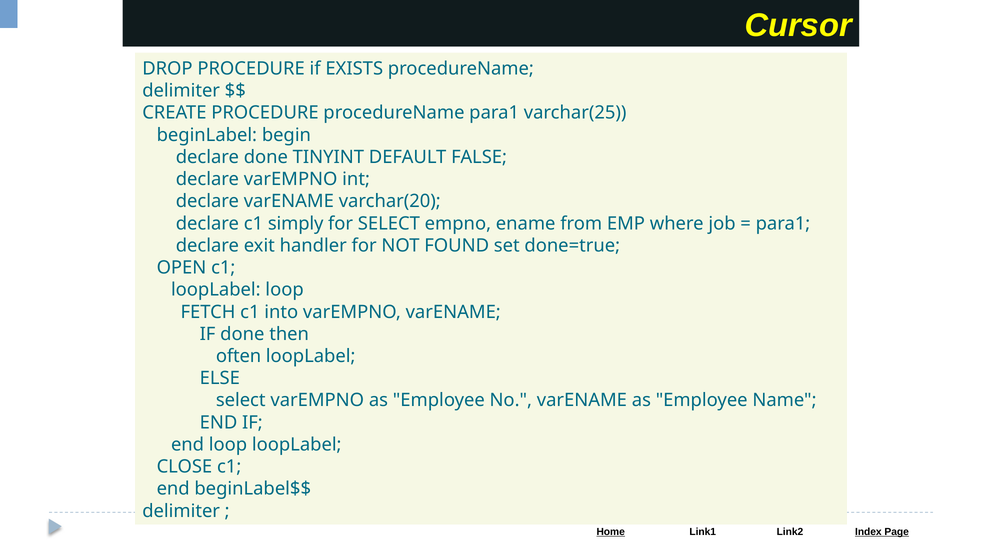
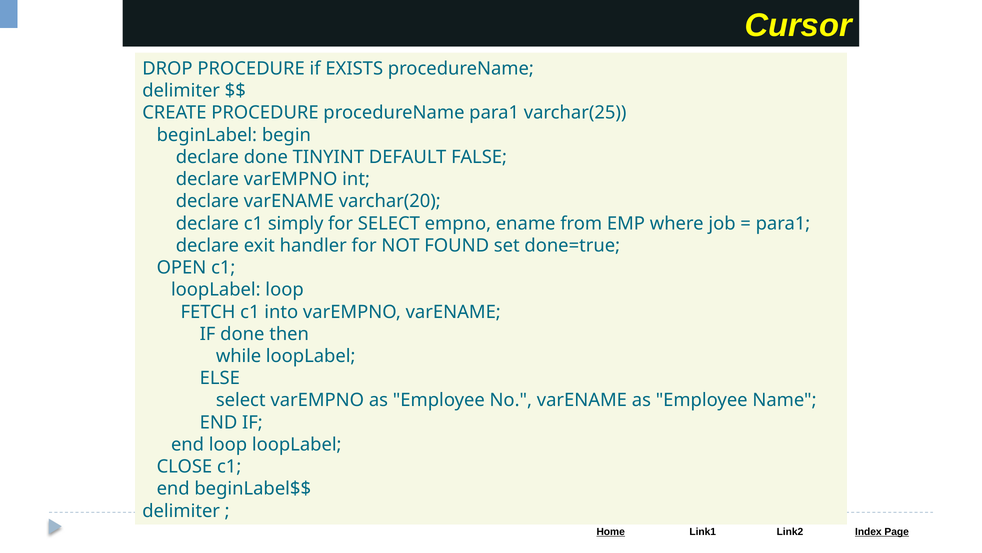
often: often -> while
